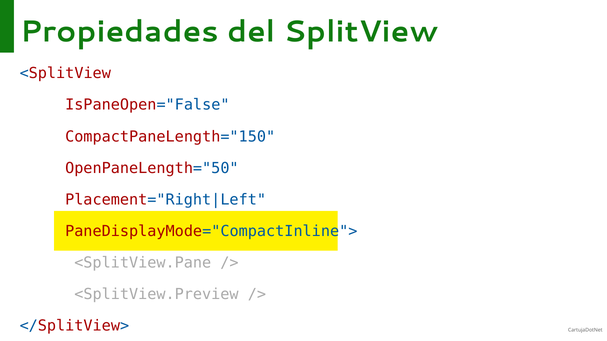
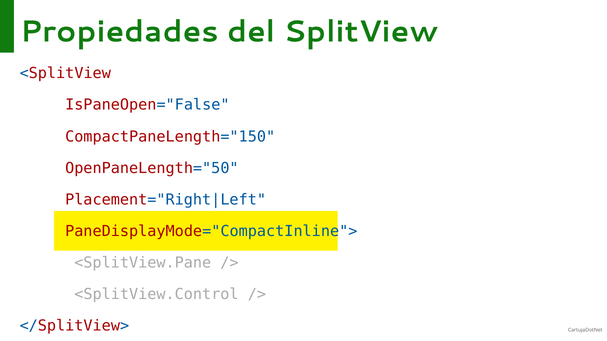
<SplitView.Preview: <SplitView.Preview -> <SplitView.Control
